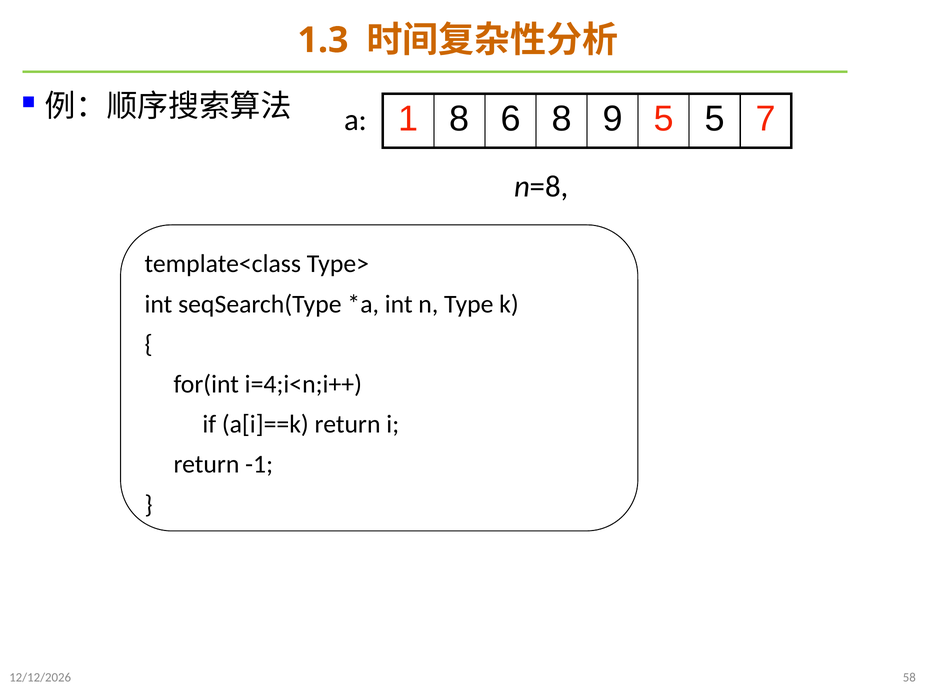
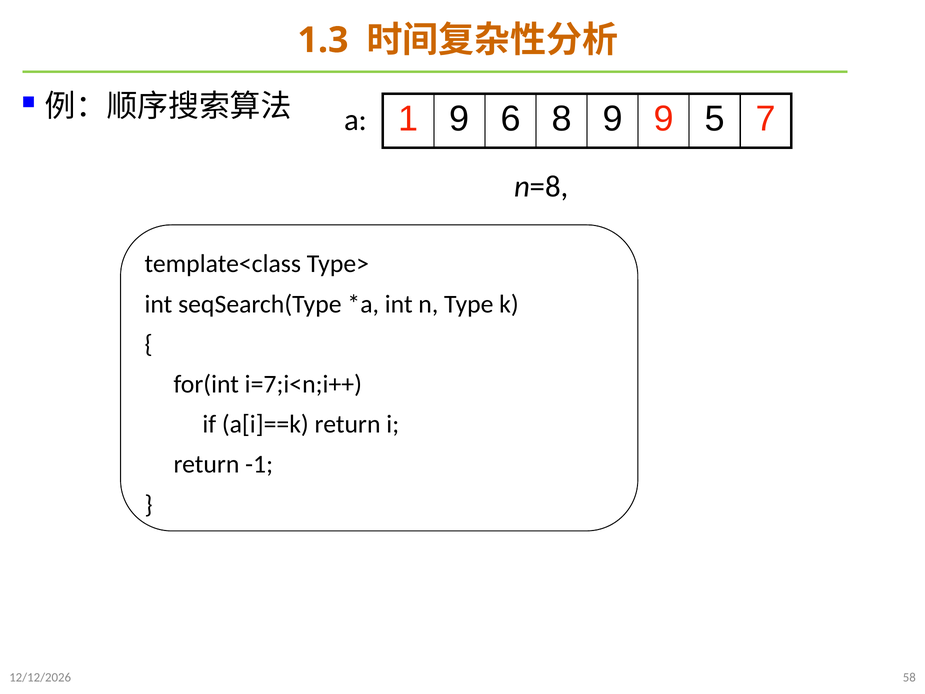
1 8: 8 -> 9
9 5: 5 -> 9
i=4;i<n;i++: i=4;i<n;i++ -> i=7;i<n;i++
